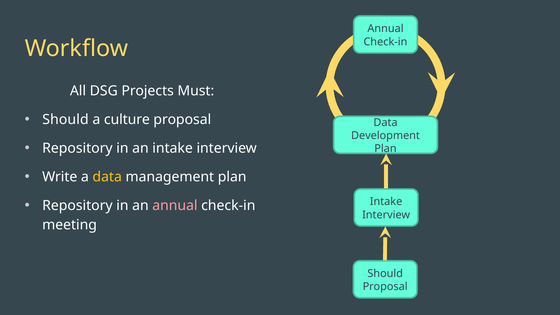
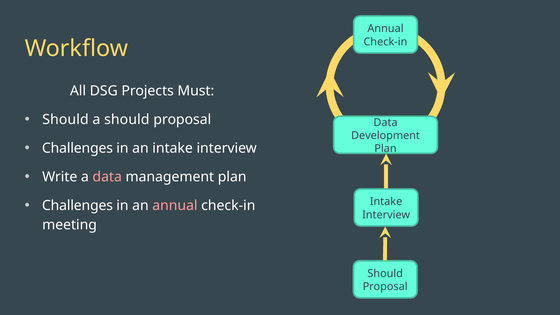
a culture: culture -> should
Repository at (77, 148): Repository -> Challenges
data at (107, 177) colour: yellow -> pink
Repository at (77, 206): Repository -> Challenges
